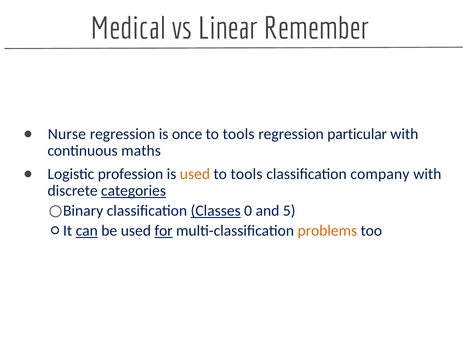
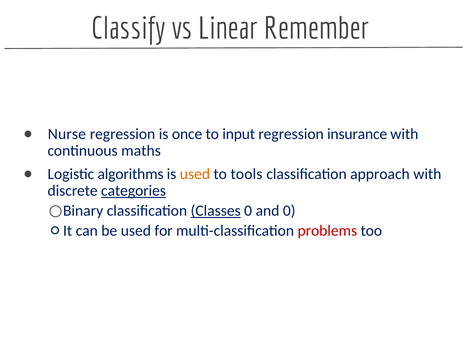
Medical: Medical -> Classify
tools at (239, 134): tools -> input
particular: particular -> insurance
profession: profession -> algorithms
company: company -> approach
and 5: 5 -> 0
can underline: present -> none
for underline: present -> none
problems colour: orange -> red
